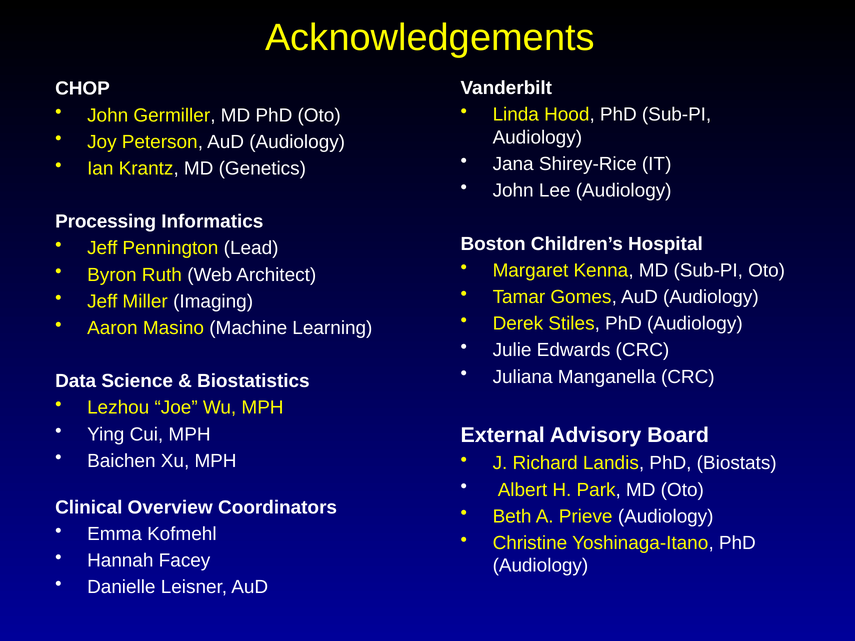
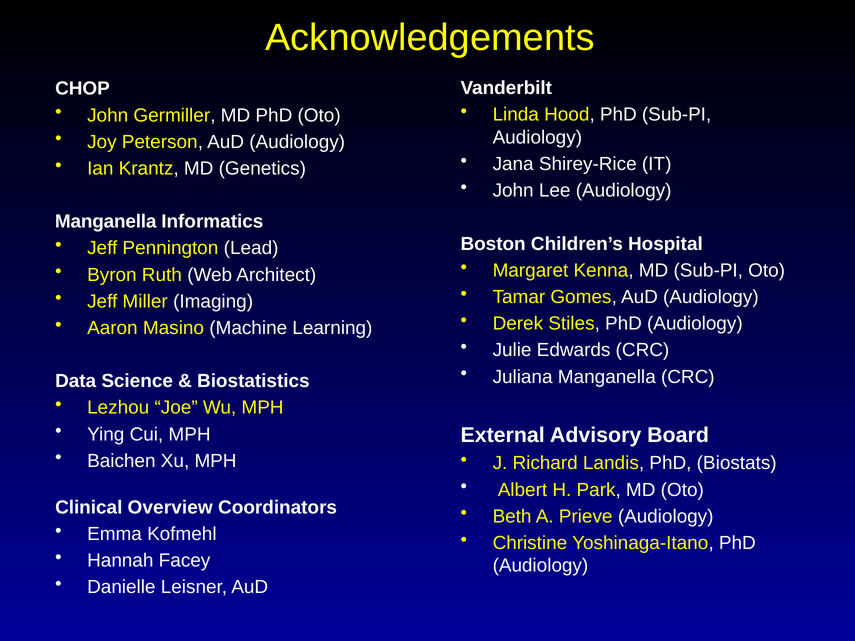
Processing at (106, 222): Processing -> Manganella
